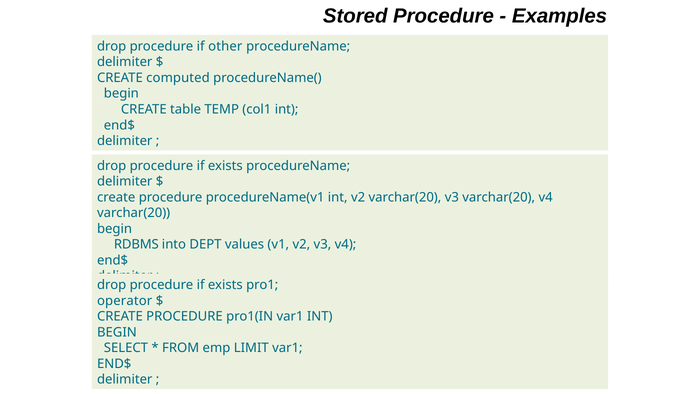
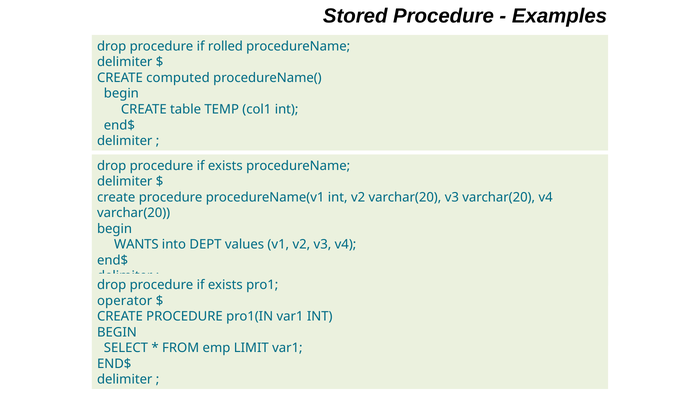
other: other -> rolled
RDBMS: RDBMS -> WANTS
